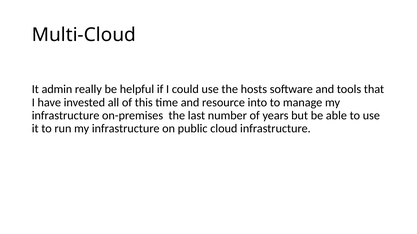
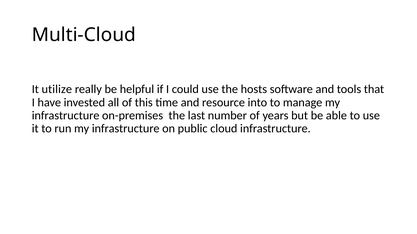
admin: admin -> utilize
